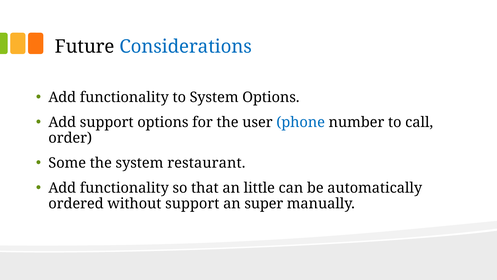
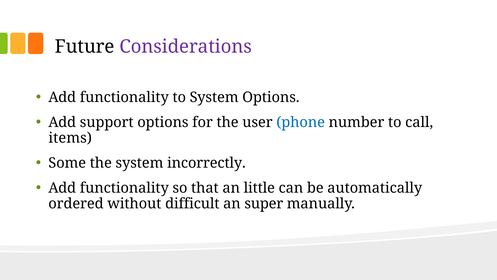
Considerations colour: blue -> purple
order: order -> items
restaurant: restaurant -> incorrectly
without support: support -> difficult
